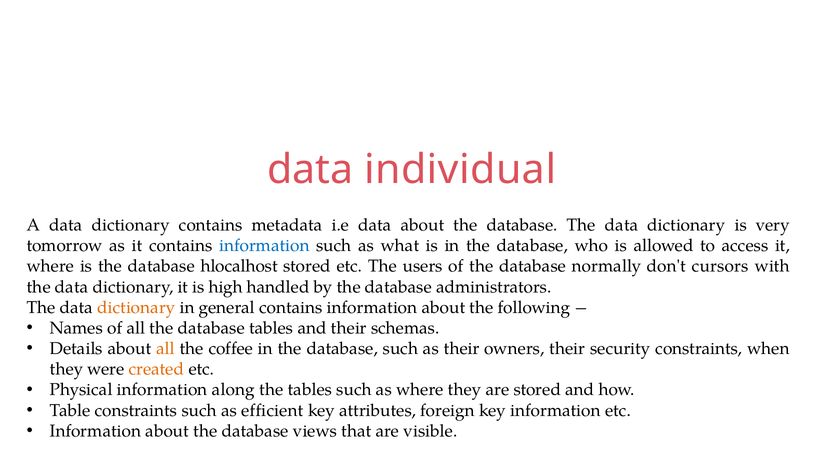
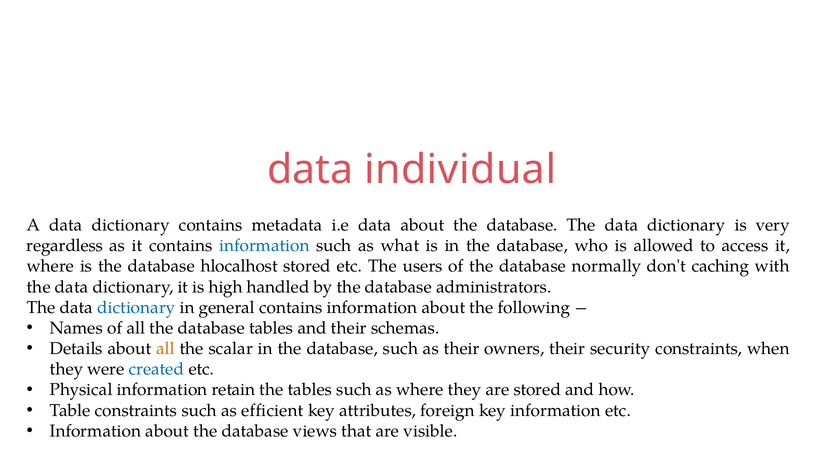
tomorrow: tomorrow -> regardless
cursors: cursors -> caching
dictionary at (136, 308) colour: orange -> blue
coffee: coffee -> scalar
created colour: orange -> blue
along: along -> retain
